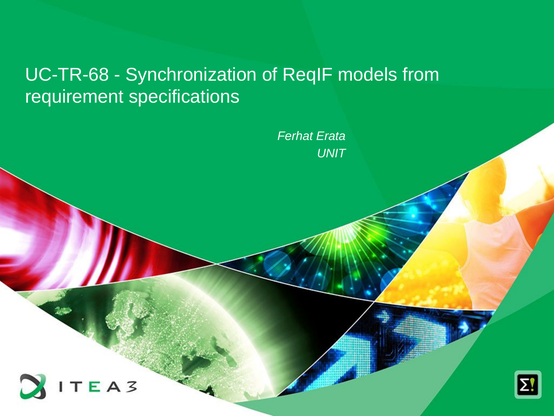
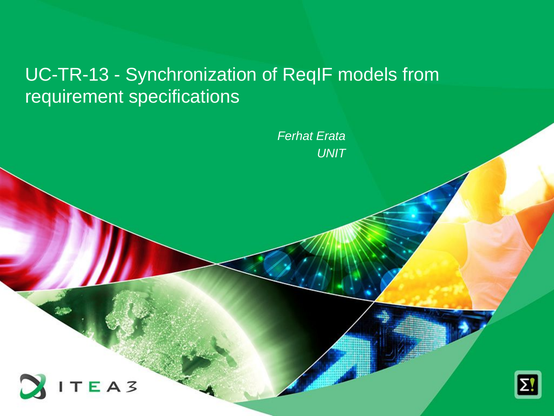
UC-TR-68: UC-TR-68 -> UC-TR-13
